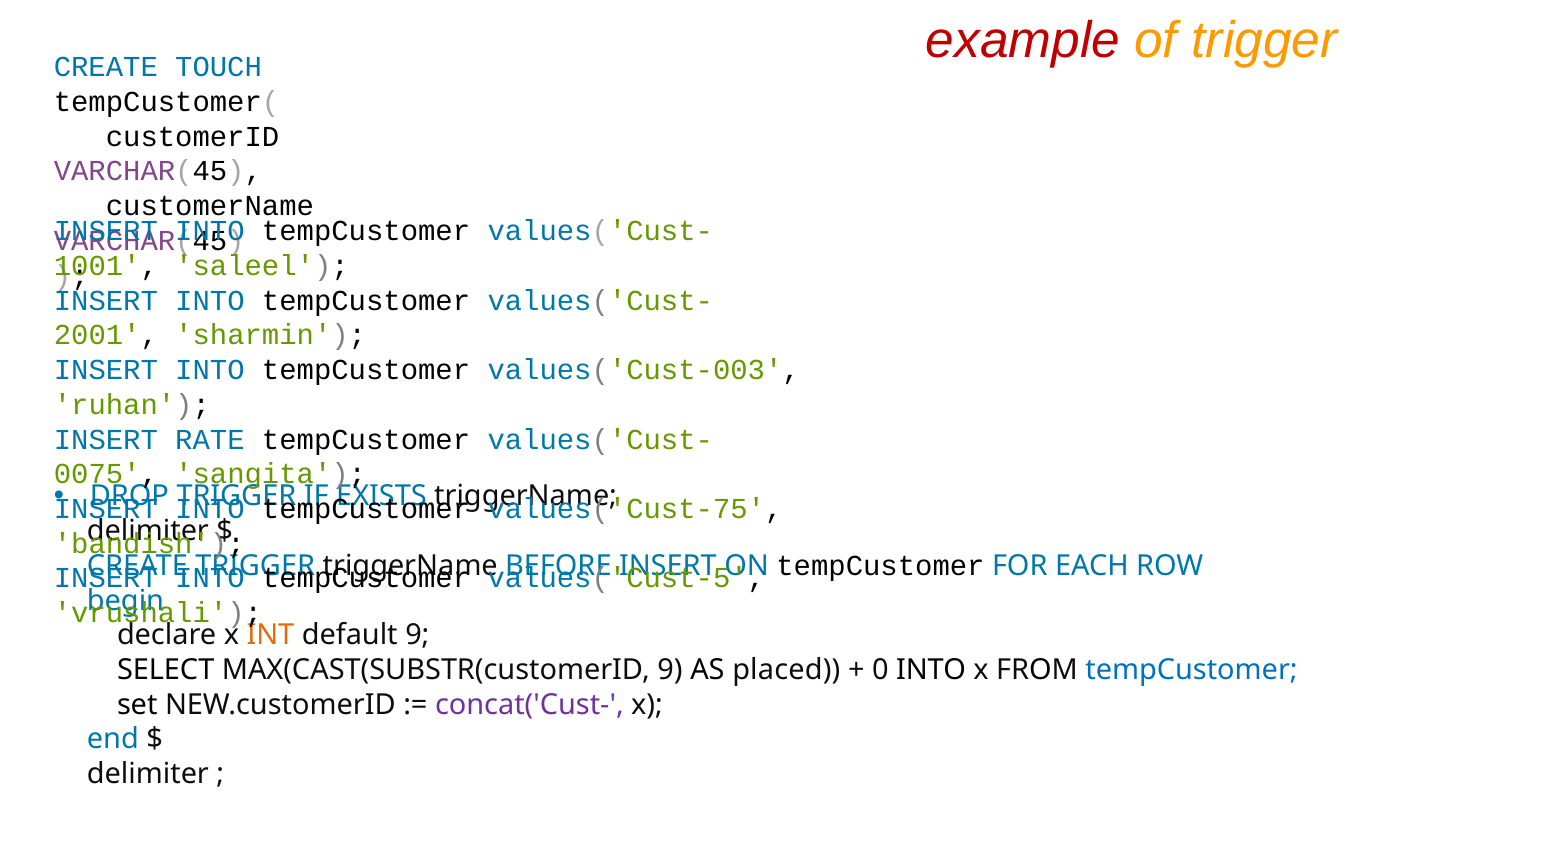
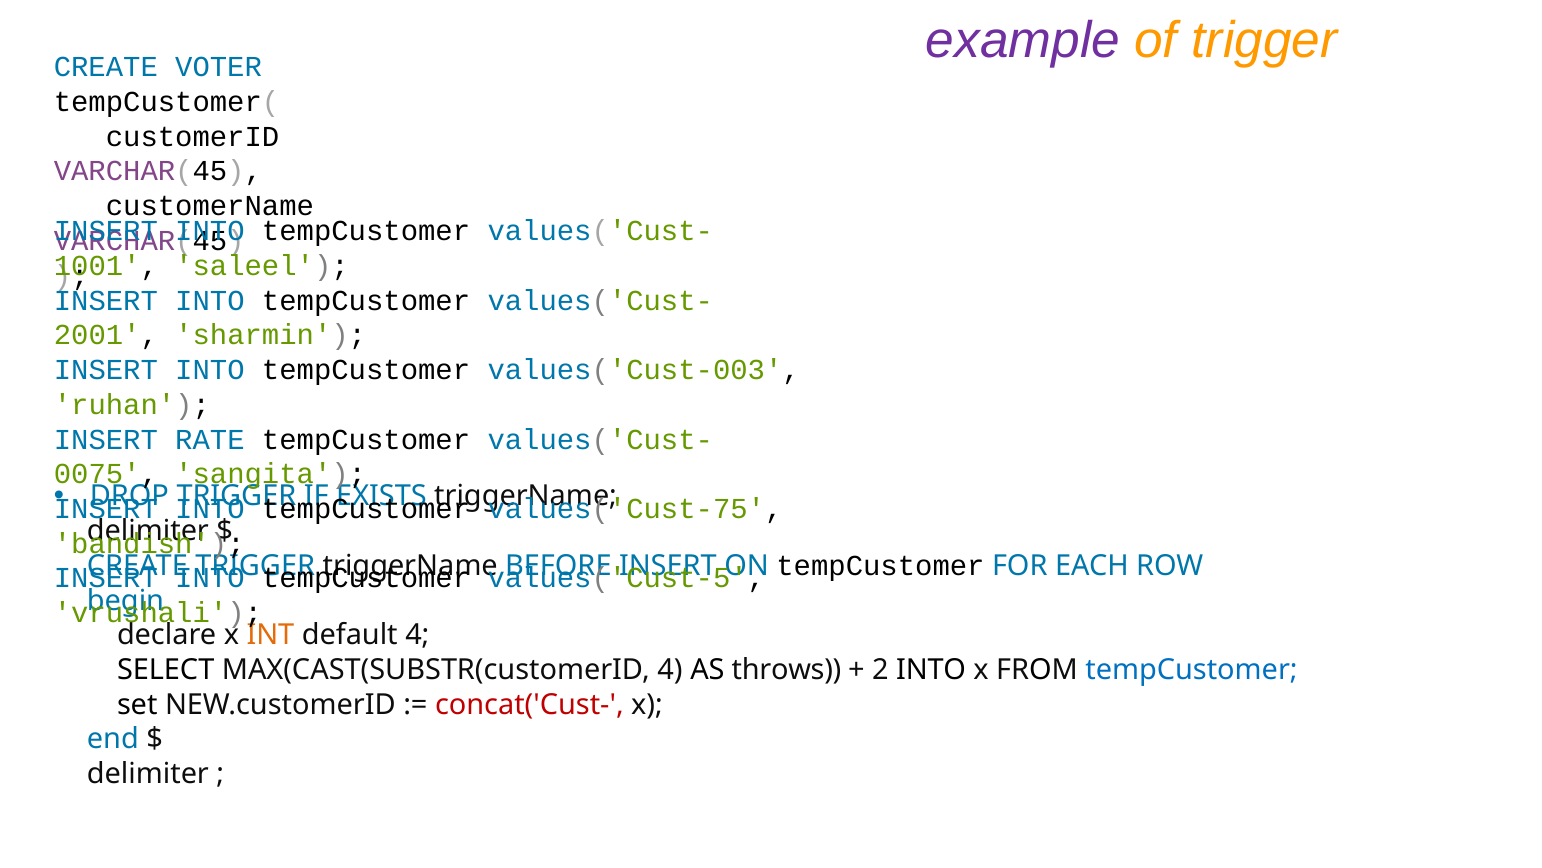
example colour: red -> purple
TOUCH: TOUCH -> VOTER
default 9: 9 -> 4
MAX(CAST(SUBSTR(customerID 9: 9 -> 4
placed: placed -> throws
0: 0 -> 2
concat('Cust- colour: purple -> red
